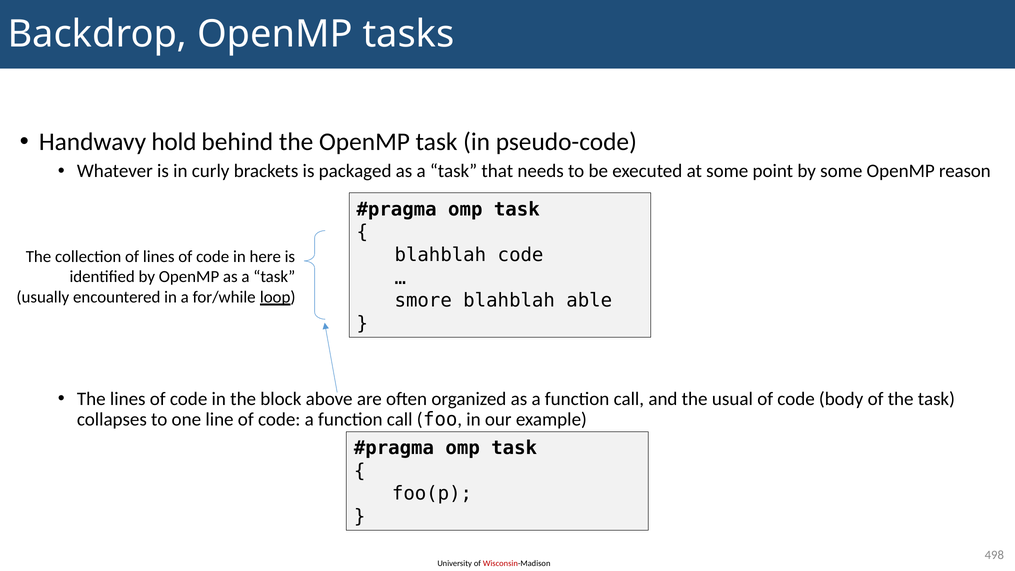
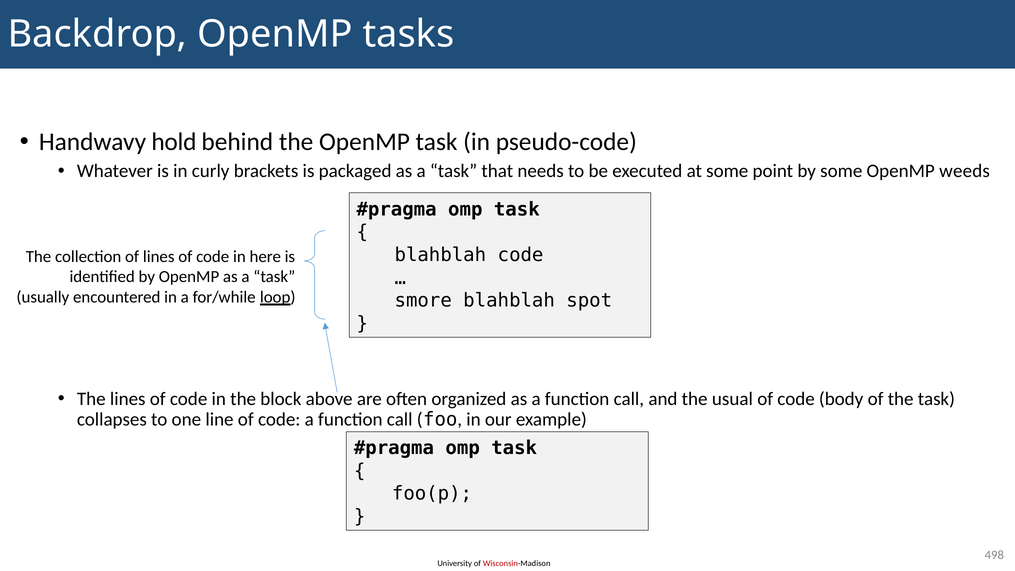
reason: reason -> weeds
able: able -> spot
